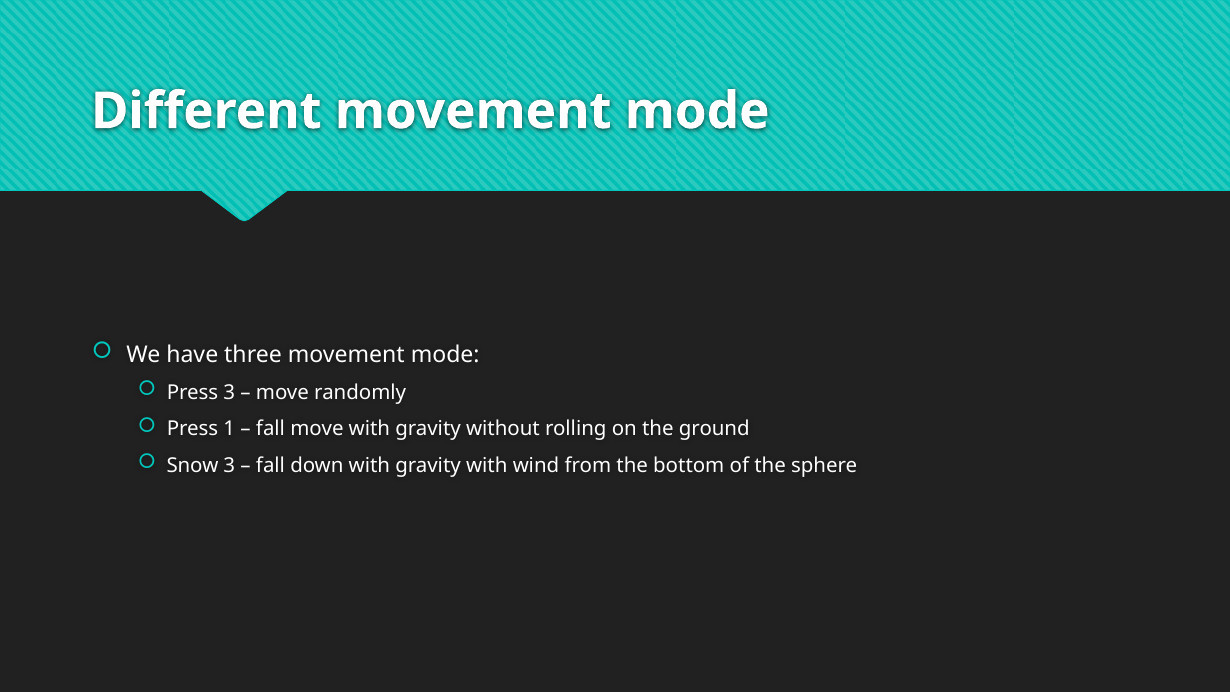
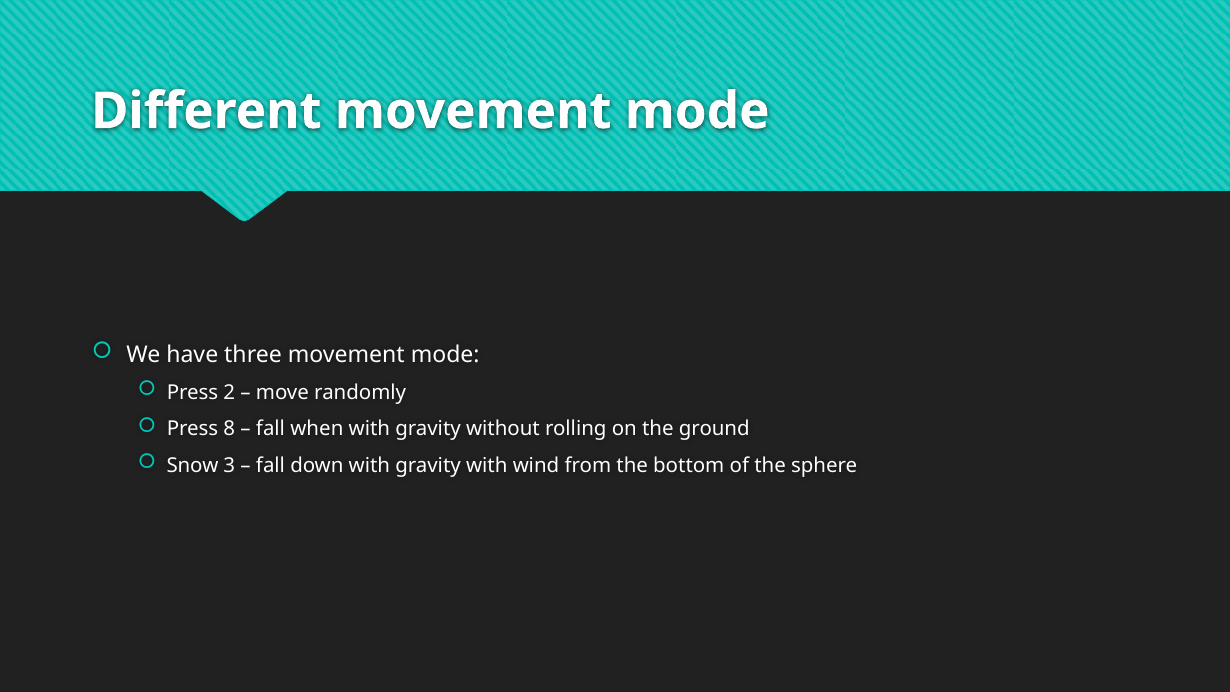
Press 3: 3 -> 2
1: 1 -> 8
fall move: move -> when
